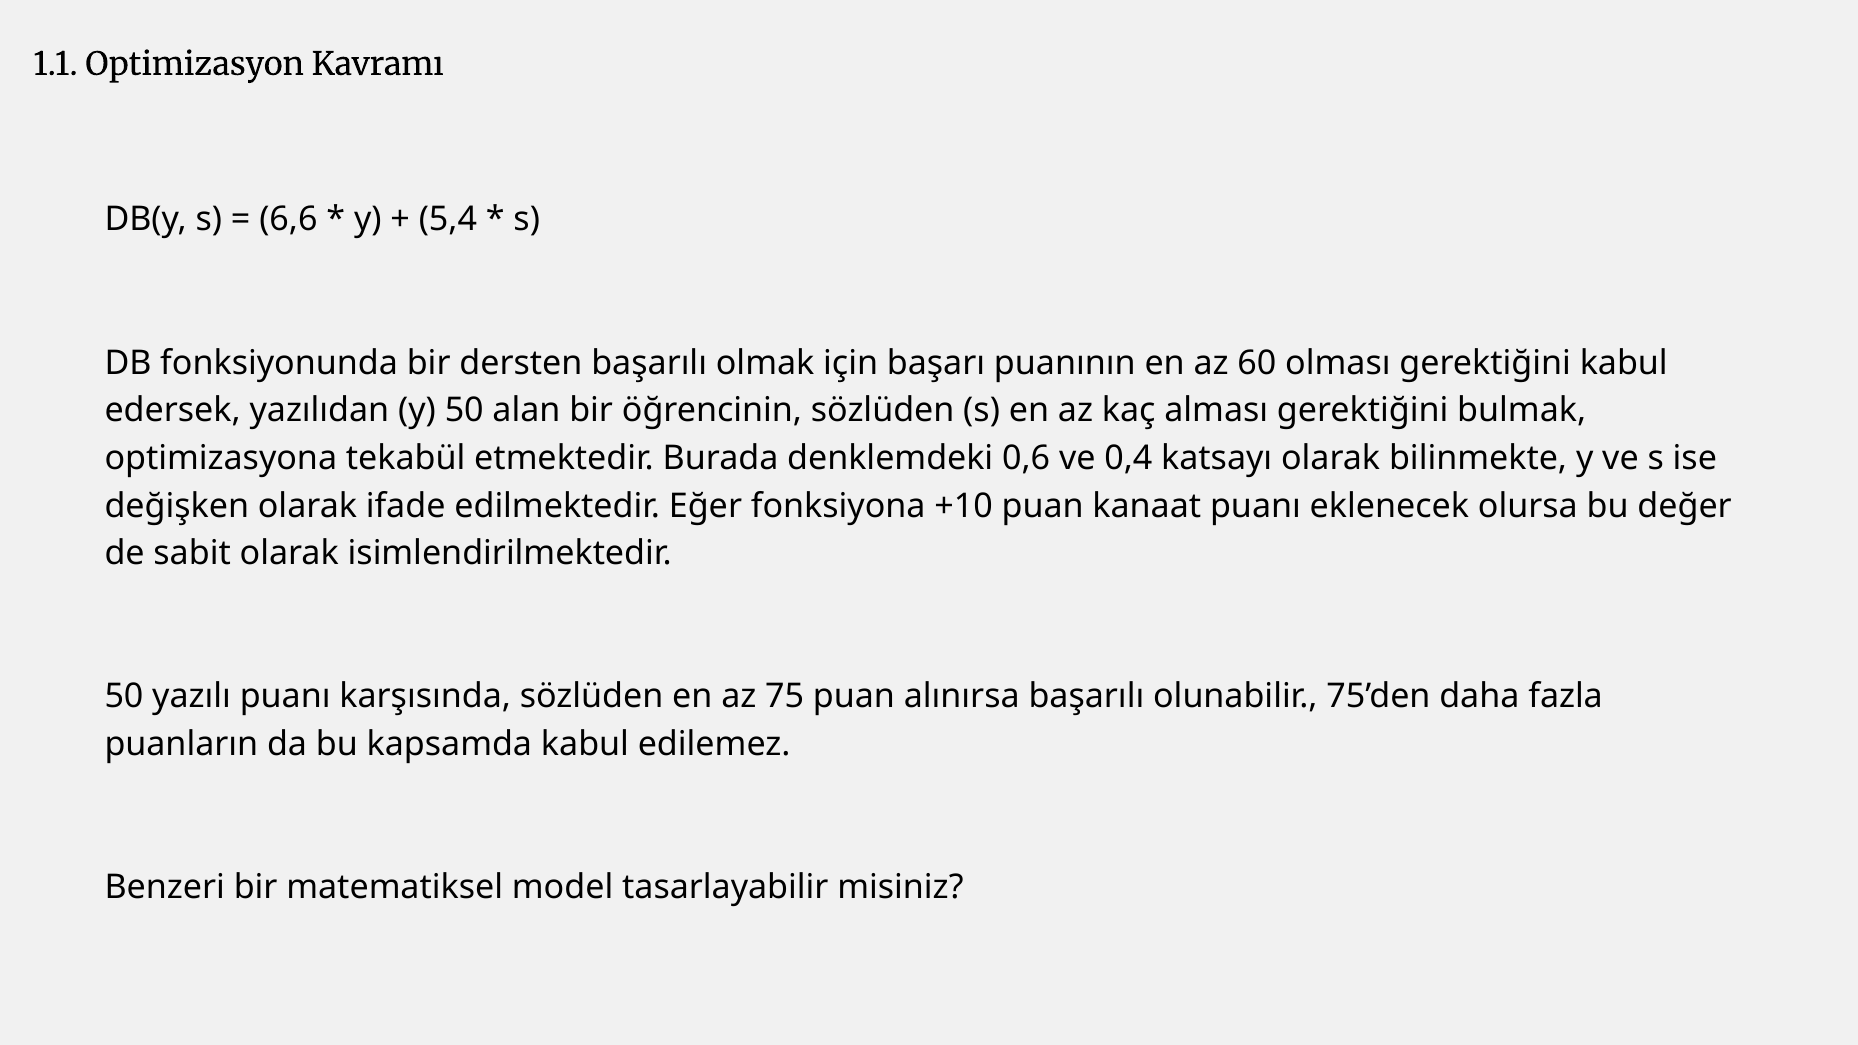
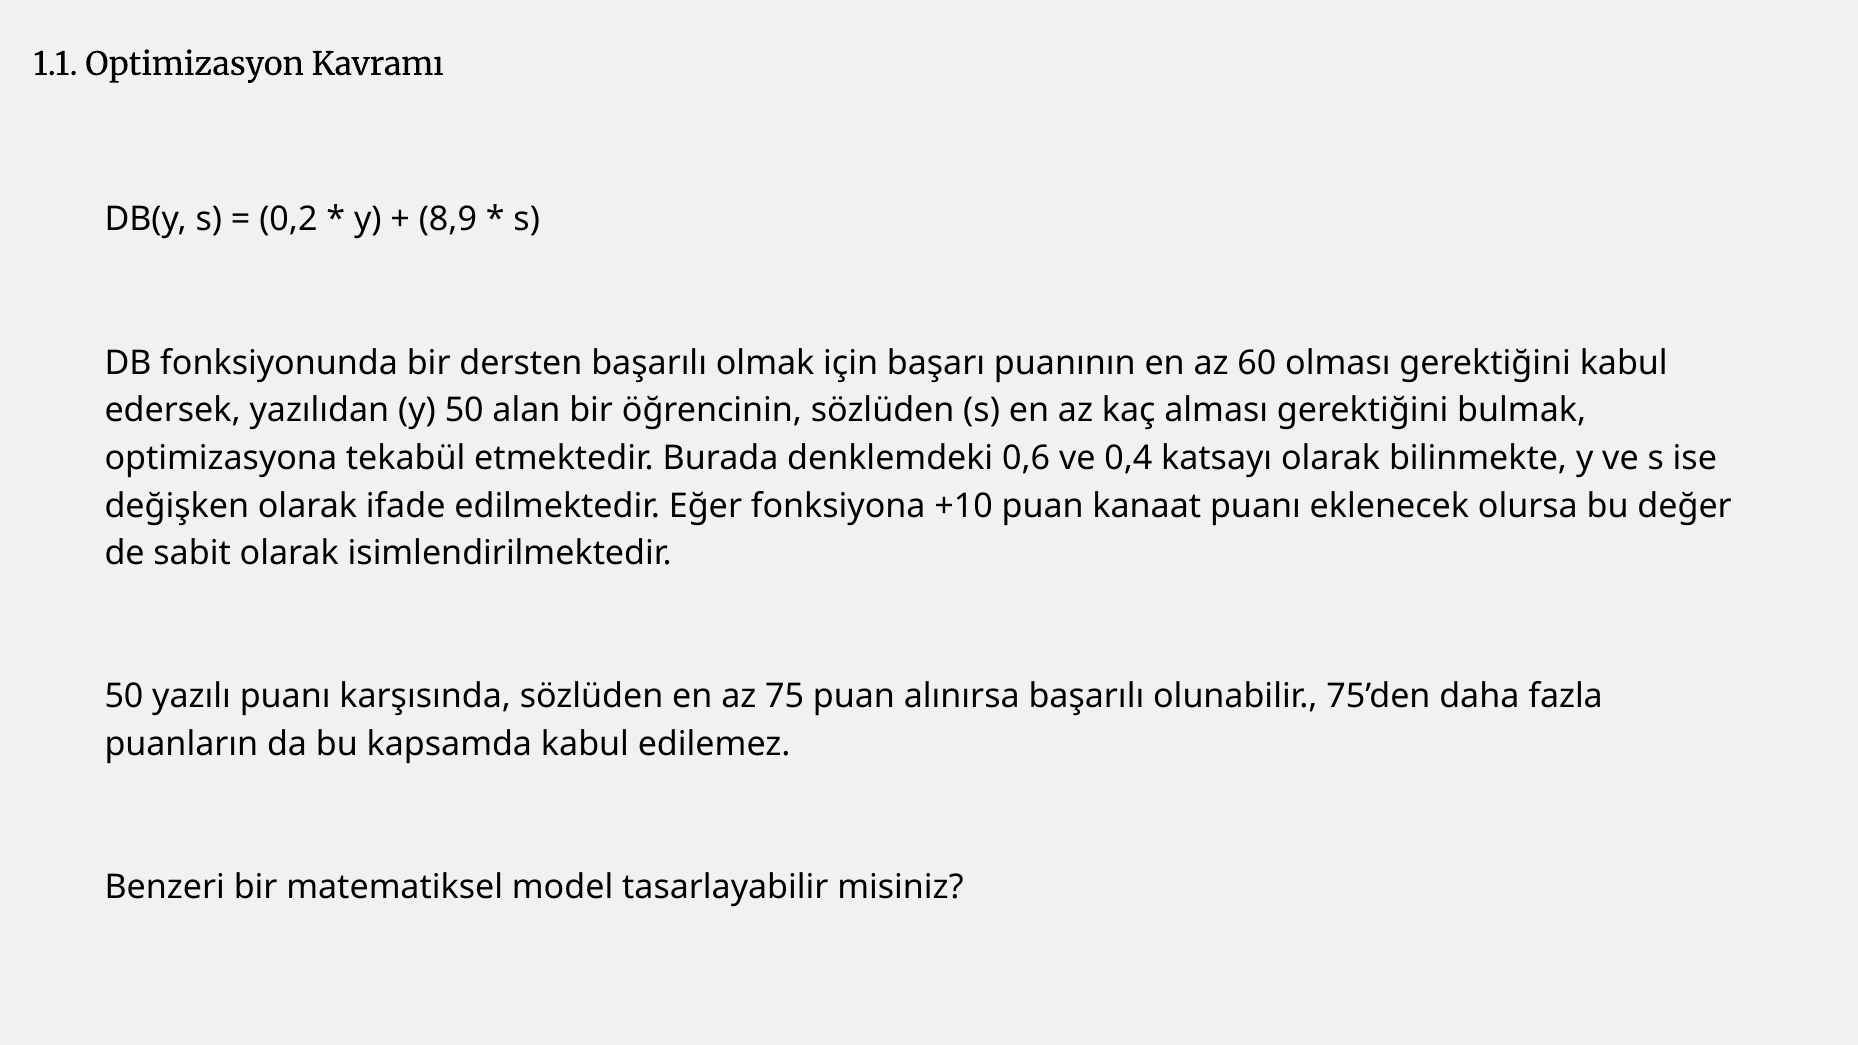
6,6: 6,6 -> 0,2
5,4: 5,4 -> 8,9
